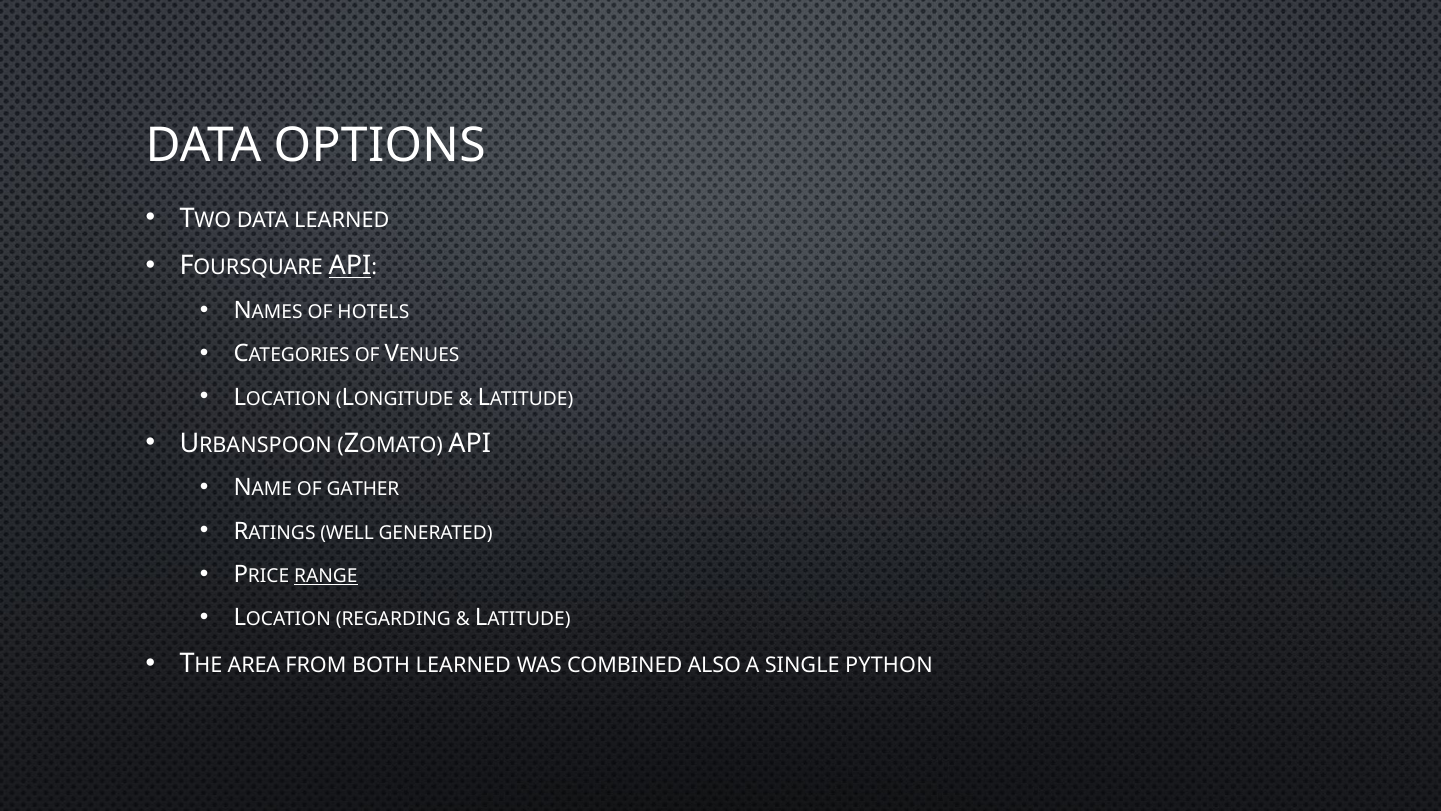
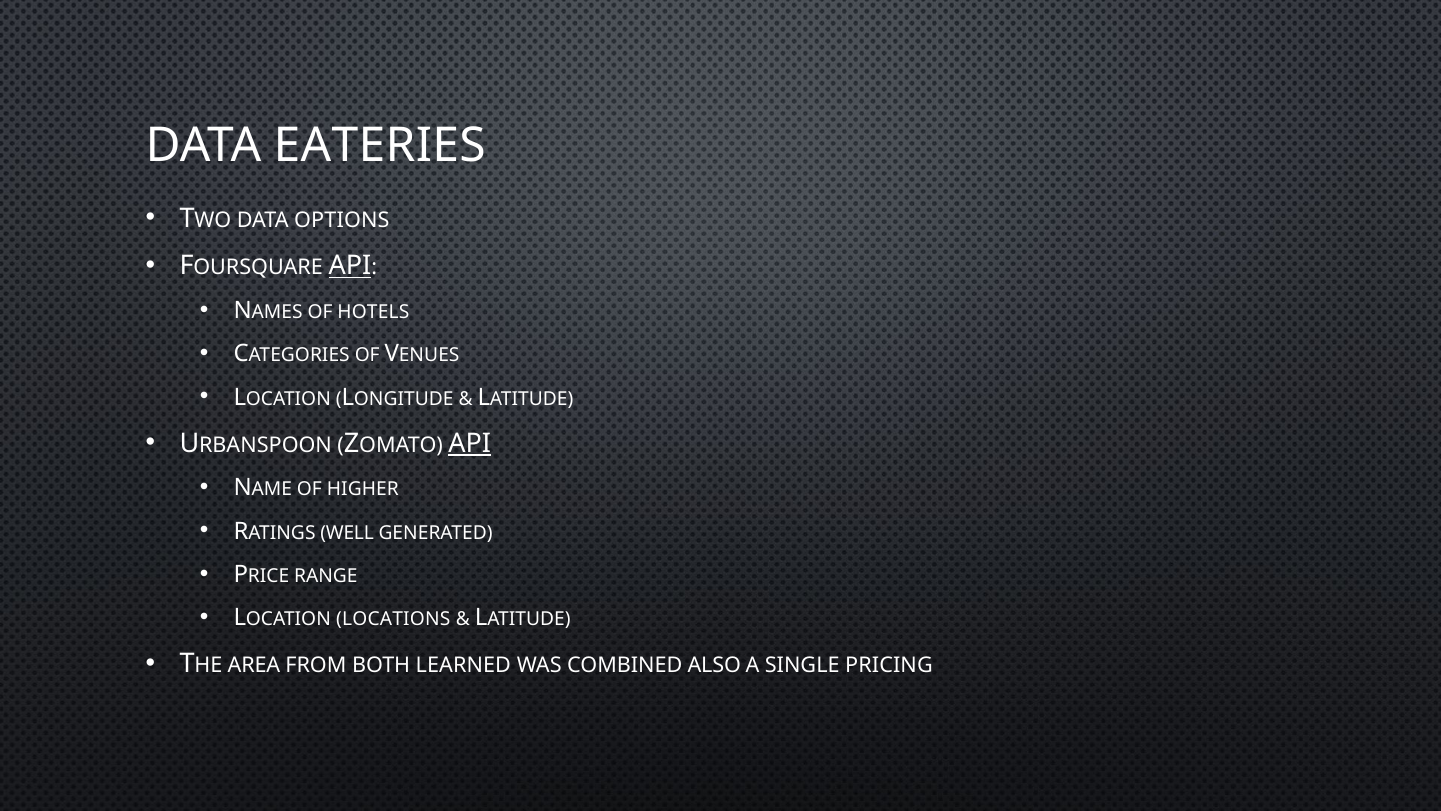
OPTIONS: OPTIONS -> EATERIES
DATA LEARNED: LEARNED -> OPTIONS
API at (470, 443) underline: none -> present
GATHER: GATHER -> HIGHER
RANGE underline: present -> none
REGARDING: REGARDING -> LOCATIONS
PYTHON: PYTHON -> PRICING
